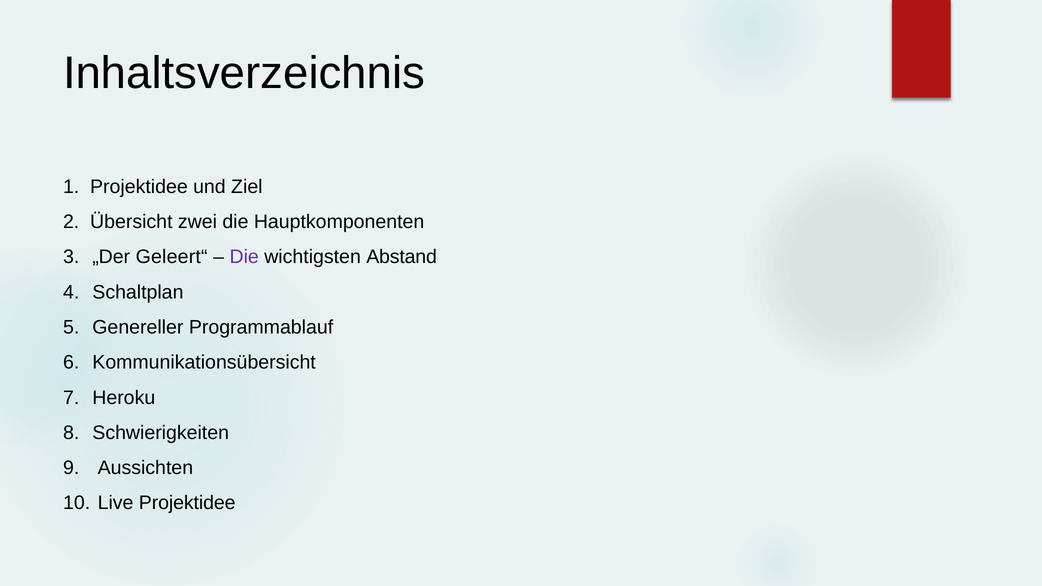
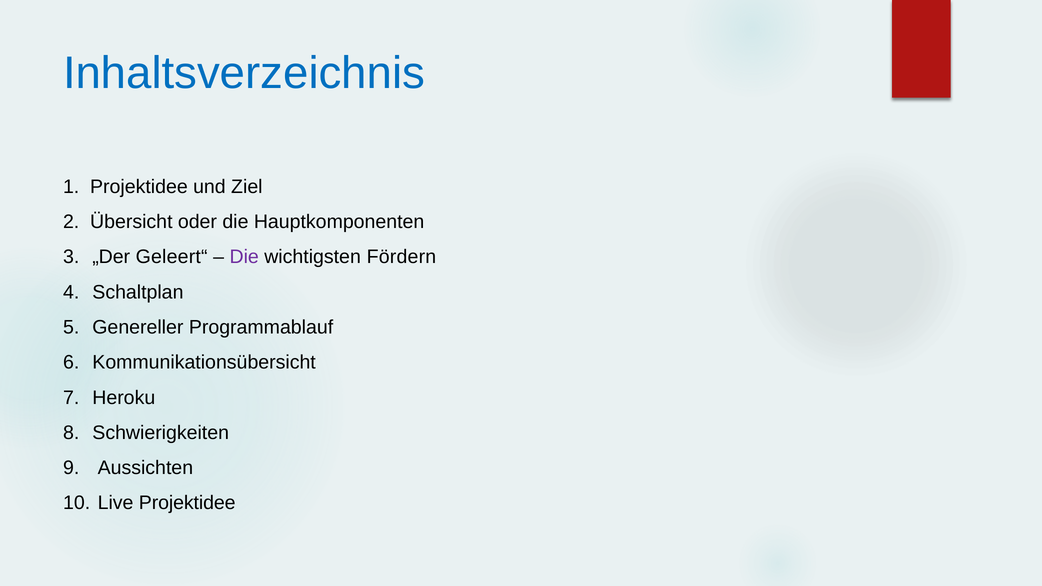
Inhaltsverzeichnis colour: black -> blue
zwei: zwei -> oder
Abstand: Abstand -> Fördern
